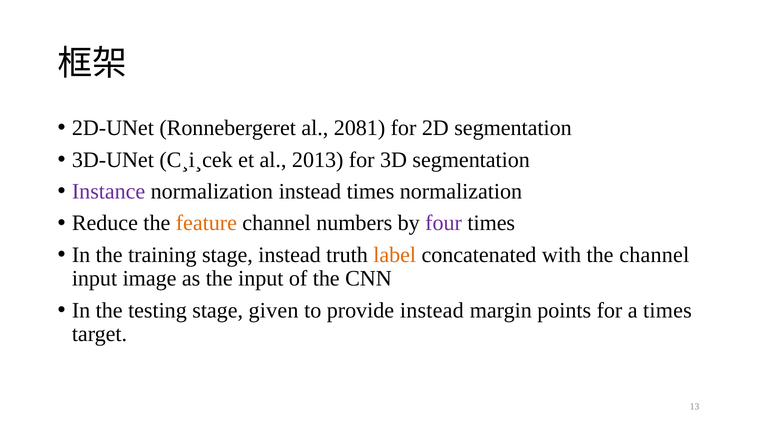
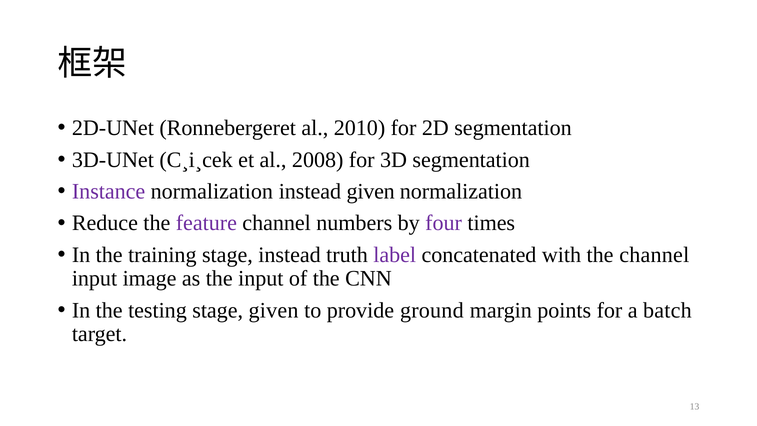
2081: 2081 -> 2010
2013: 2013 -> 2008
instead times: times -> given
feature colour: orange -> purple
label colour: orange -> purple
provide instead: instead -> ground
a times: times -> batch
